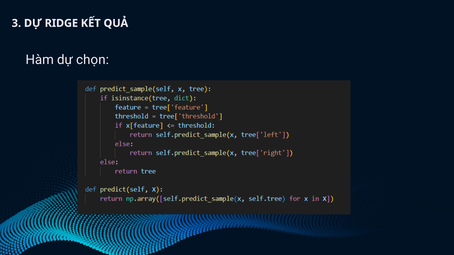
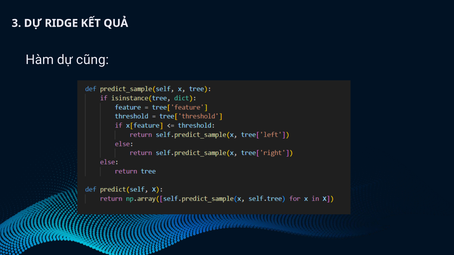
chọn: chọn -> cũng
